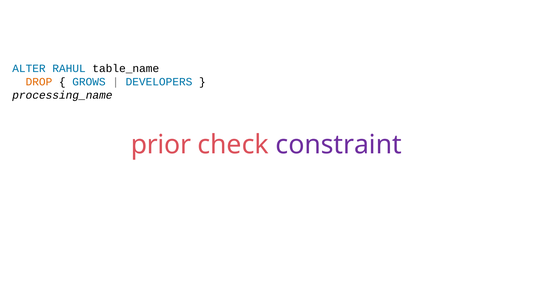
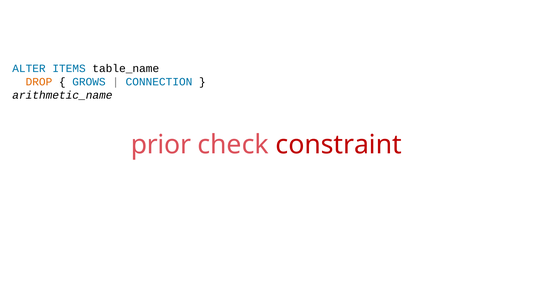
RAHUL: RAHUL -> ITEMS
DEVELOPERS: DEVELOPERS -> CONNECTION
processing_name: processing_name -> arithmetic_name
constraint colour: purple -> red
